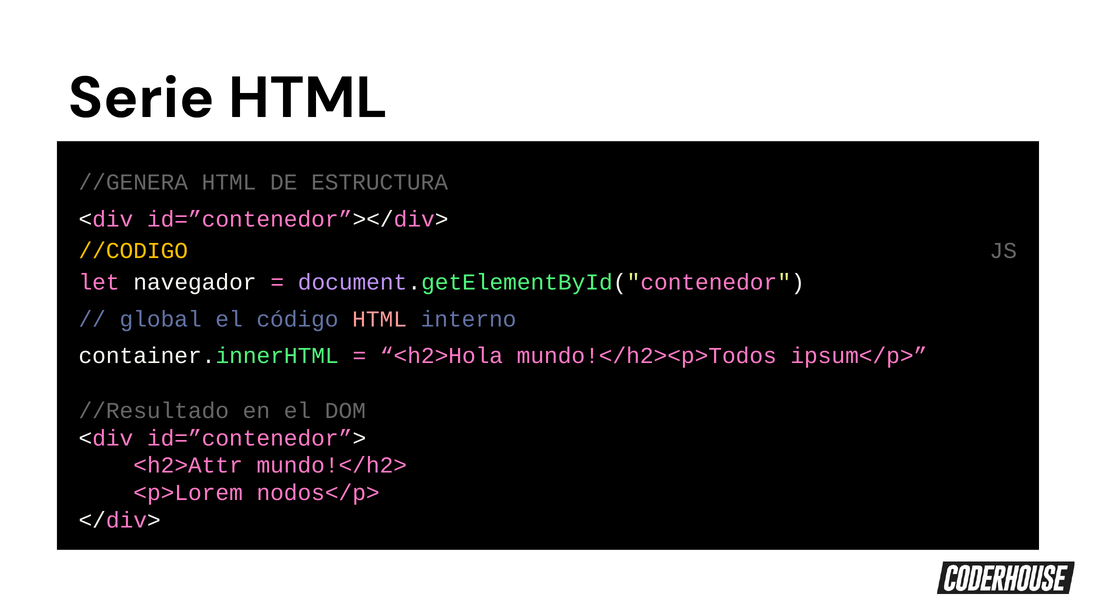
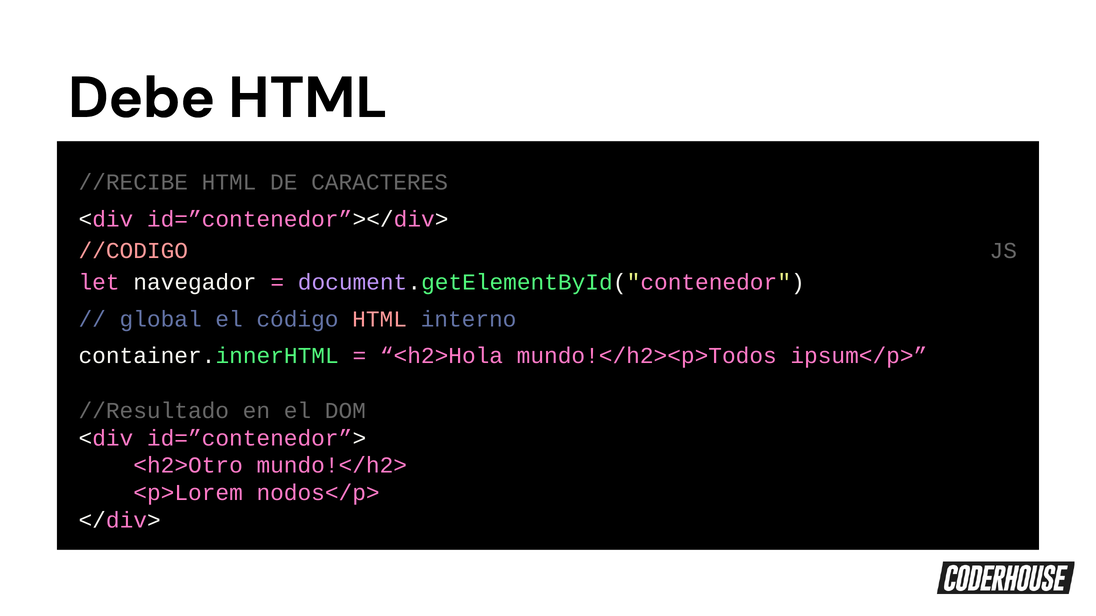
Serie: Serie -> Debe
//GENERA: //GENERA -> //RECIBE
ESTRUCTURA: ESTRUCTURA -> CARACTERES
//CODIGO colour: yellow -> pink
<h2>Attr: <h2>Attr -> <h2>Otro
